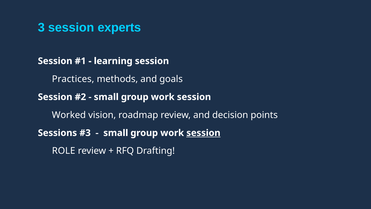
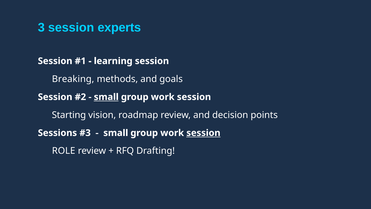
Practices: Practices -> Breaking
small at (106, 97) underline: none -> present
Worked: Worked -> Starting
